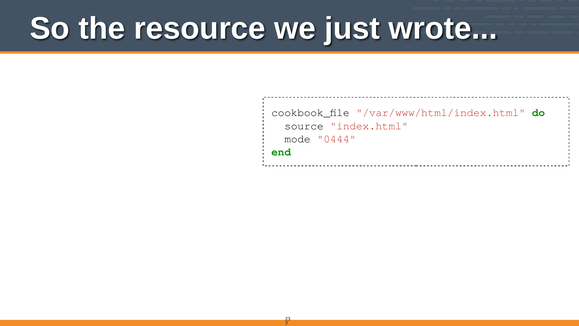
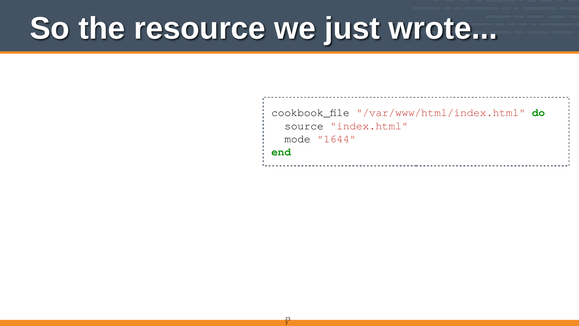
0444: 0444 -> 1644
